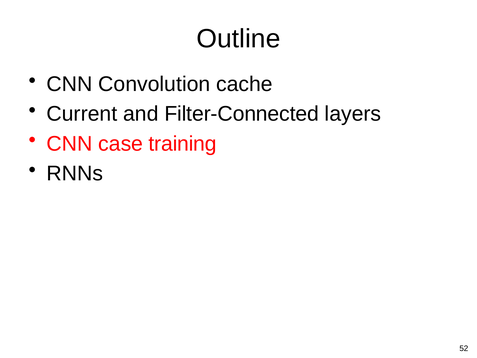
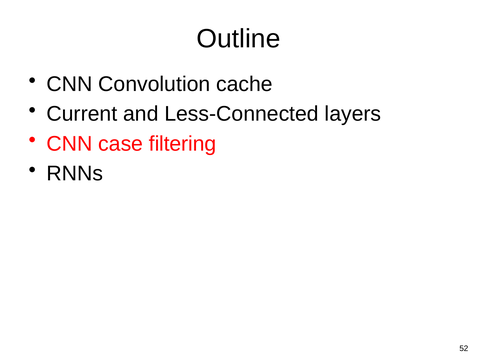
Filter-Connected: Filter-Connected -> Less-Connected
training: training -> filtering
